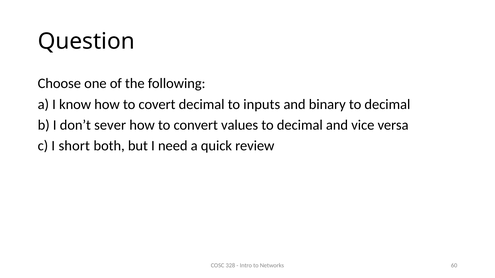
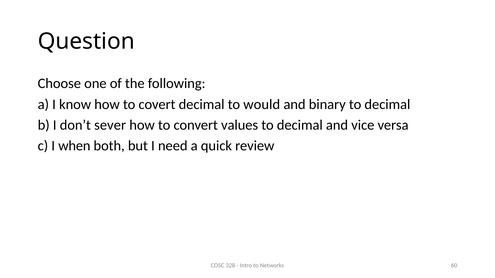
inputs: inputs -> would
short: short -> when
